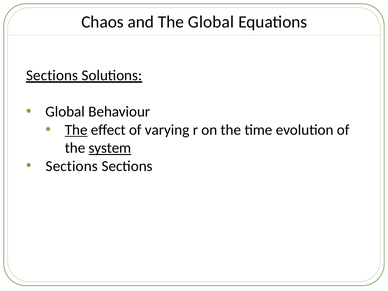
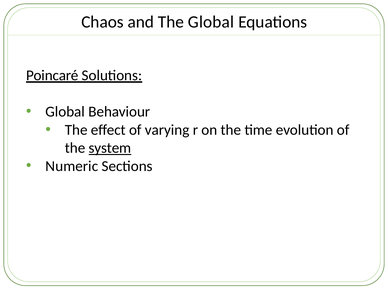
Sections at (52, 76): Sections -> Poincaré
The at (76, 130) underline: present -> none
Sections at (72, 166): Sections -> Numeric
